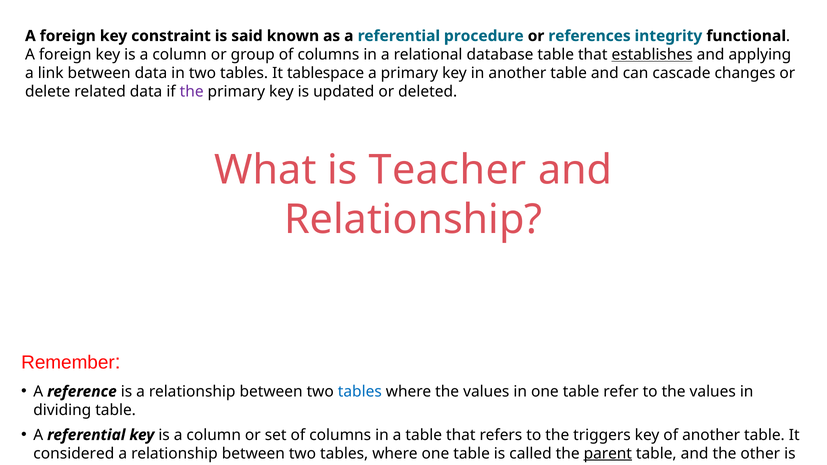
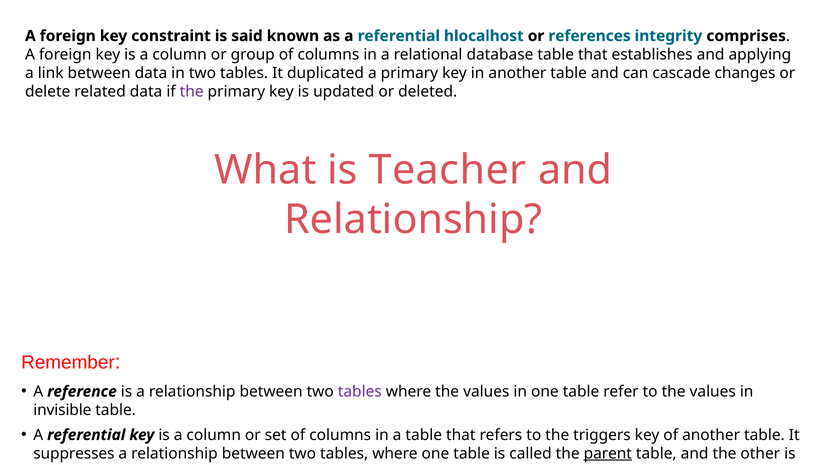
procedure: procedure -> hlocalhost
functional: functional -> comprises
establishes underline: present -> none
tablespace: tablespace -> duplicated
tables at (360, 392) colour: blue -> purple
dividing: dividing -> invisible
considered: considered -> suppresses
